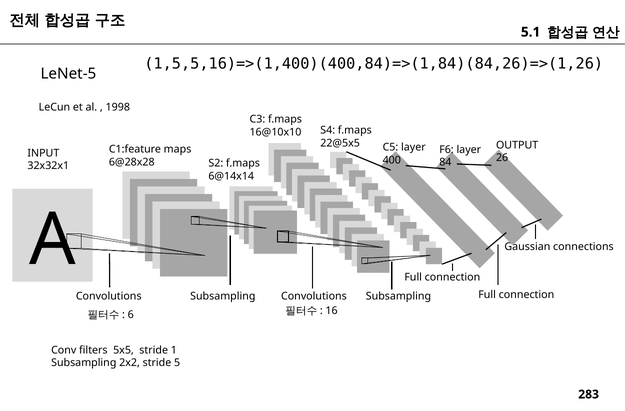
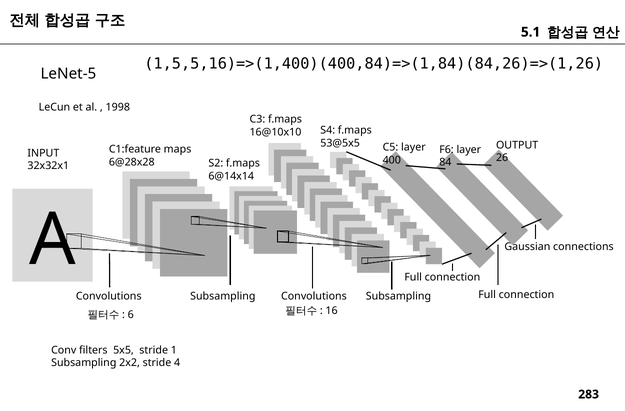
22@5x5: 22@5x5 -> 53@5x5
5: 5 -> 4
